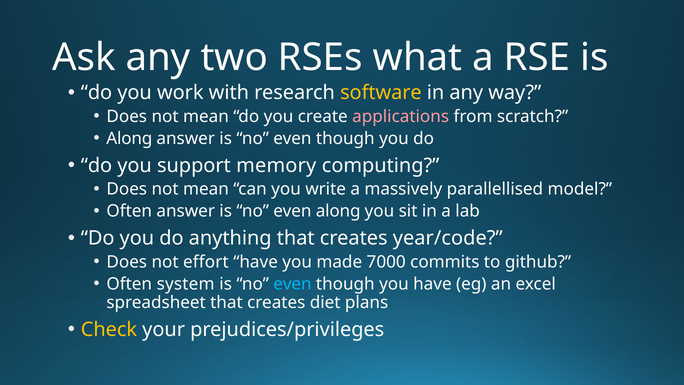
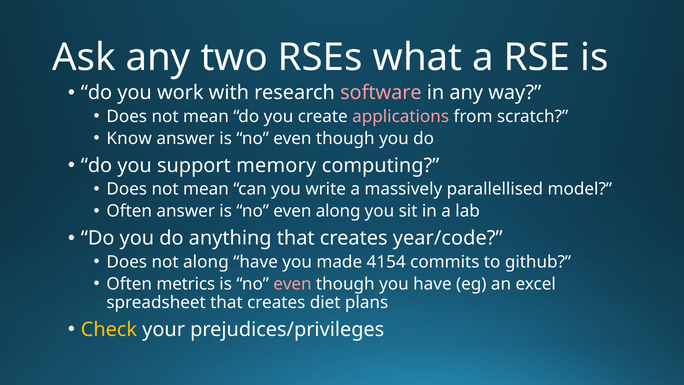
software colour: yellow -> pink
Along at (129, 138): Along -> Know
not effort: effort -> along
7000: 7000 -> 4154
system: system -> metrics
even at (292, 284) colour: light blue -> pink
